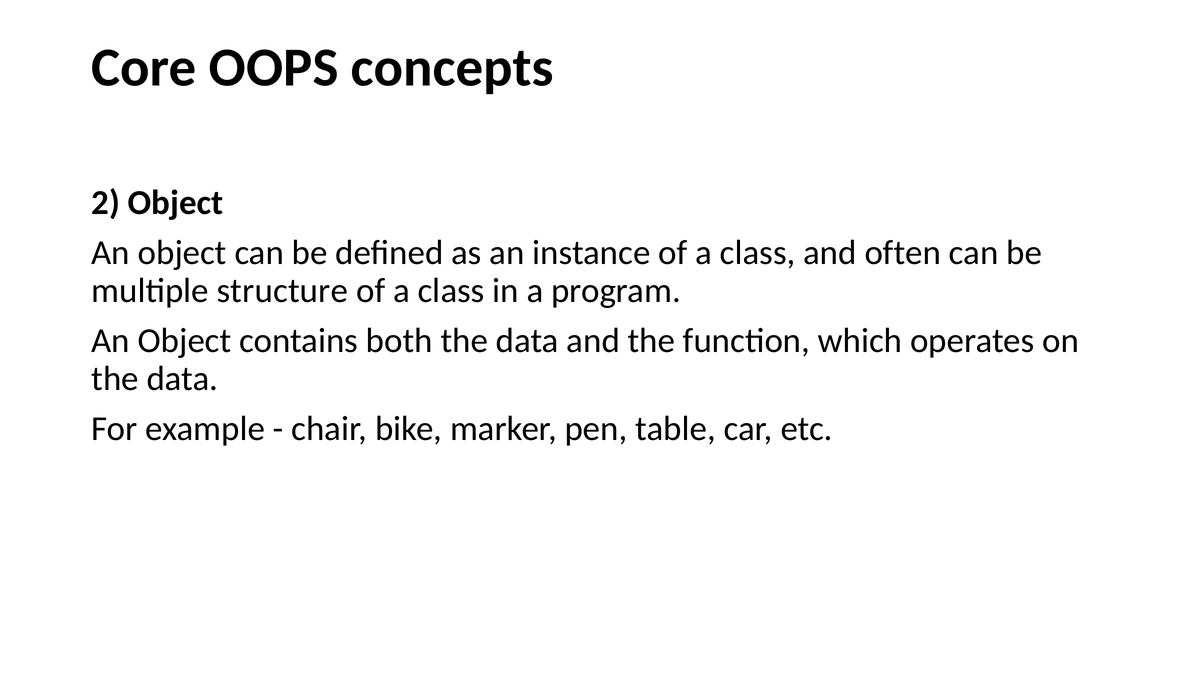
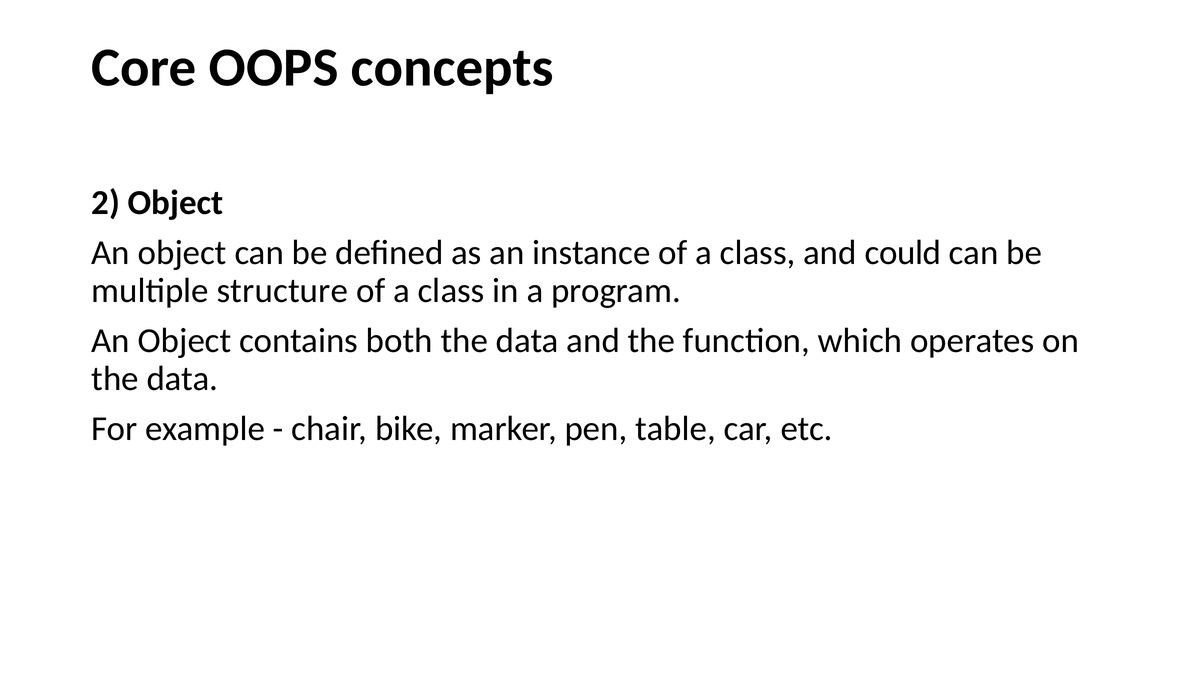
often: often -> could
